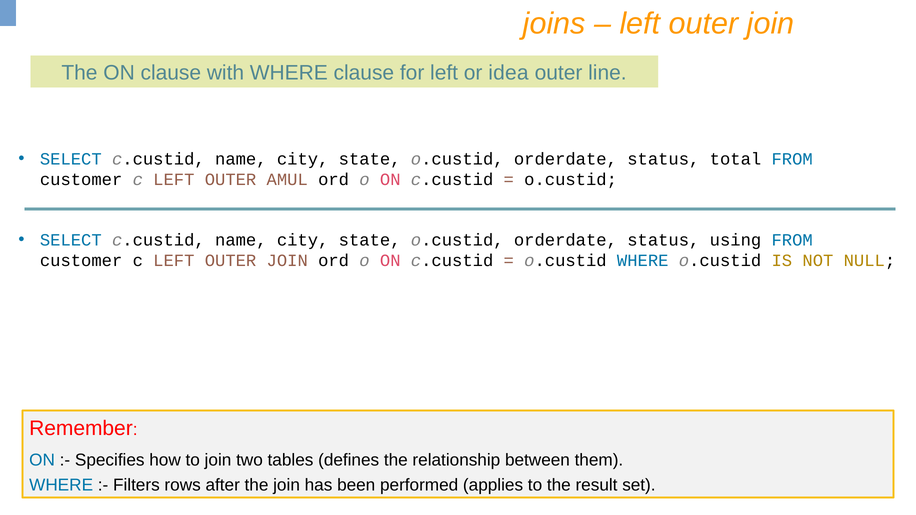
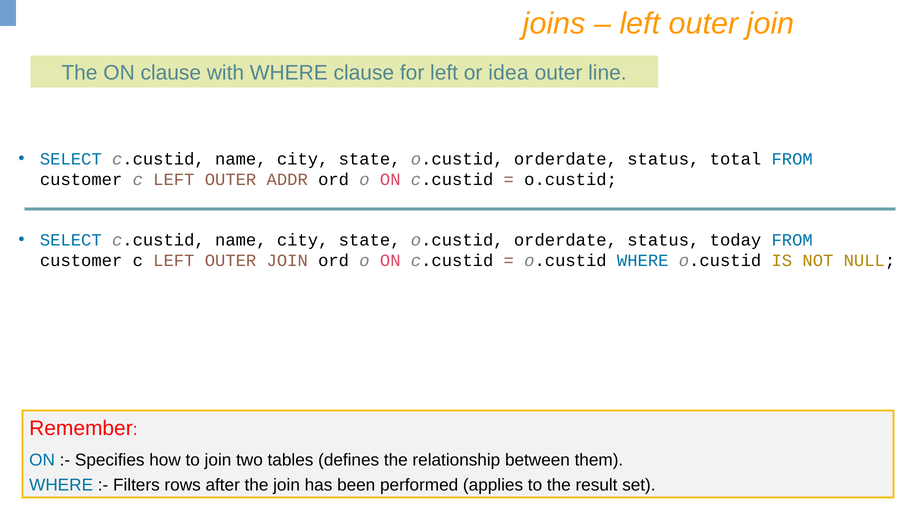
AMUL: AMUL -> ADDR
using: using -> today
